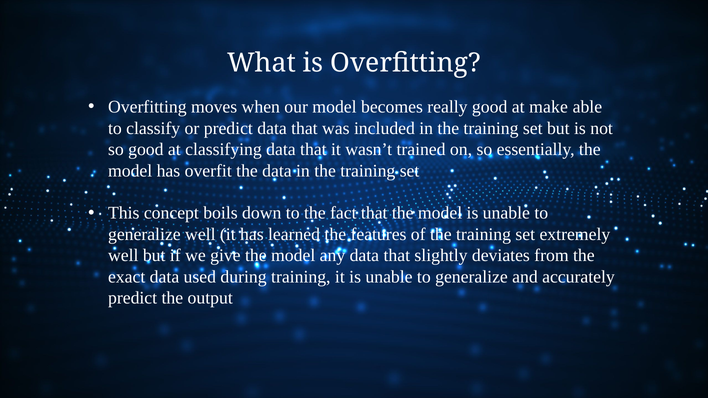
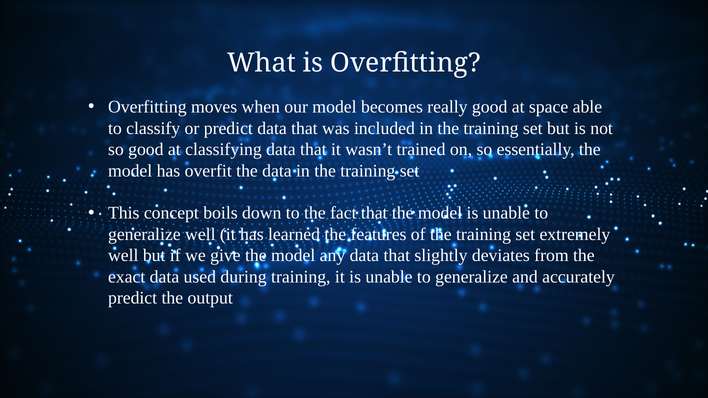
make: make -> space
